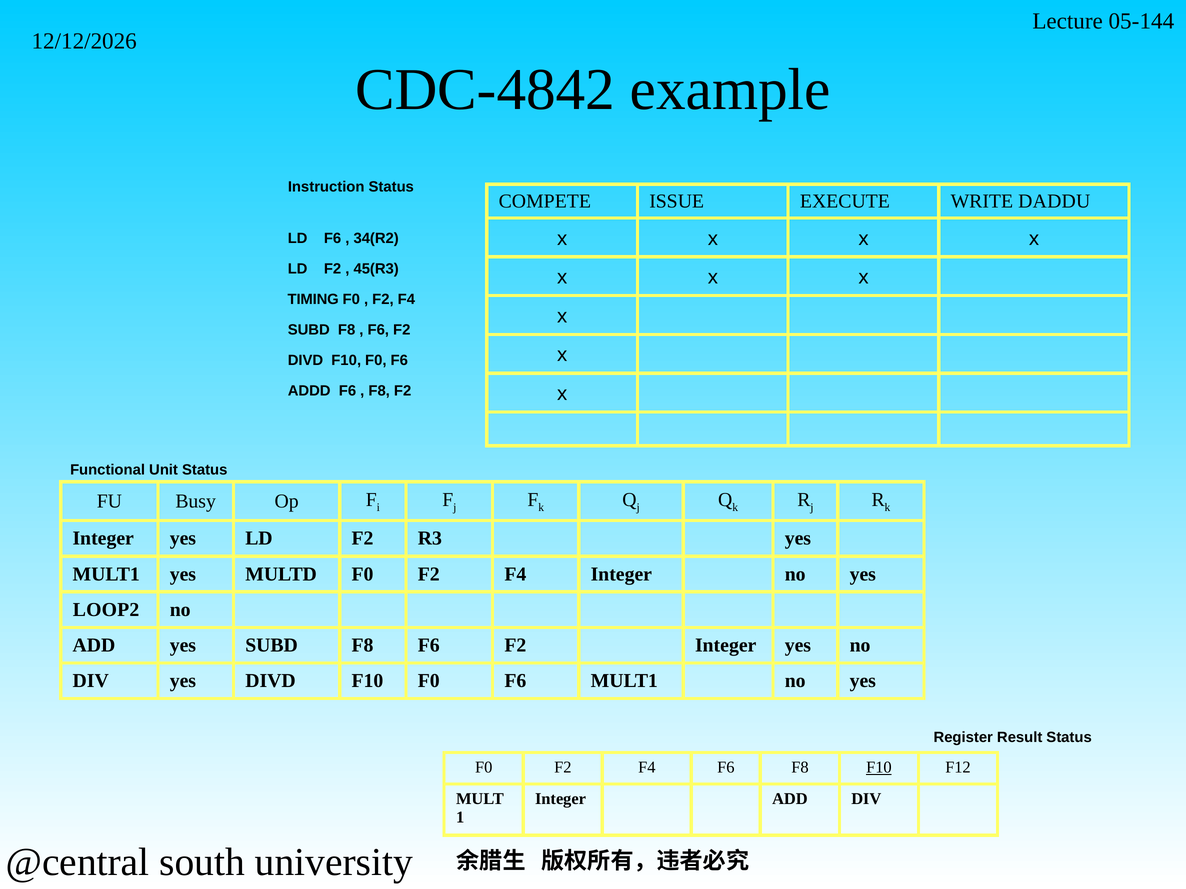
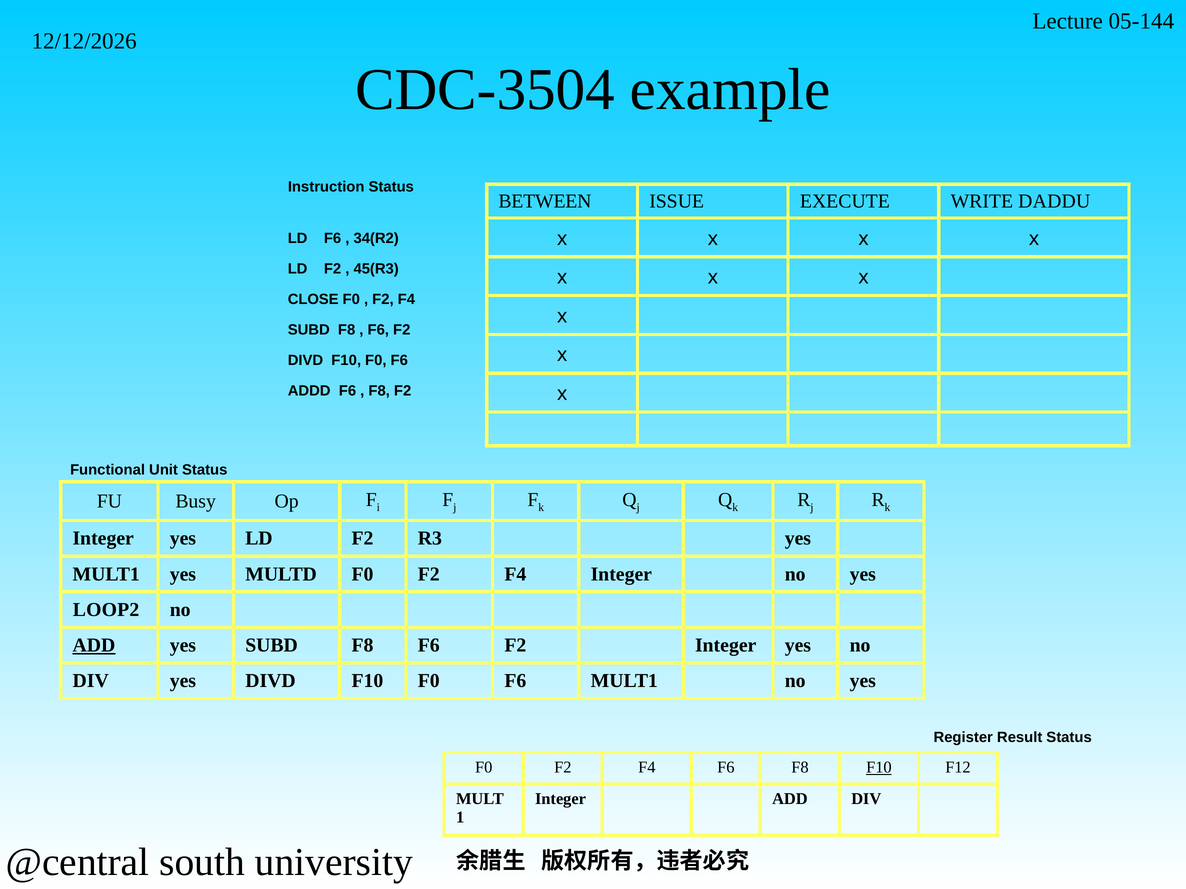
CDC-4842: CDC-4842 -> CDC-3504
COMPETE: COMPETE -> BETWEEN
TIMING: TIMING -> CLOSE
ADD at (94, 646) underline: none -> present
